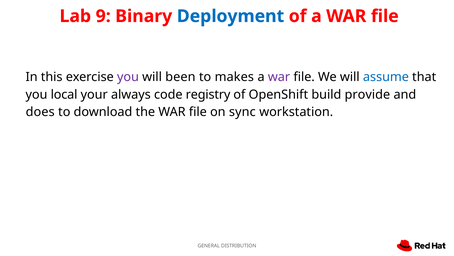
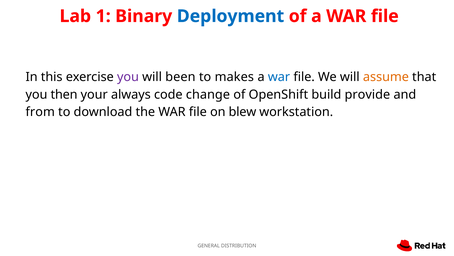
9: 9 -> 1
war at (279, 77) colour: purple -> blue
assume colour: blue -> orange
local: local -> then
registry: registry -> change
does: does -> from
sync: sync -> blew
